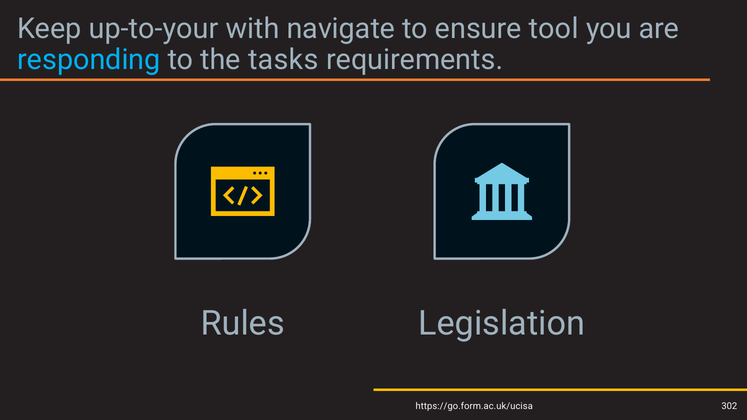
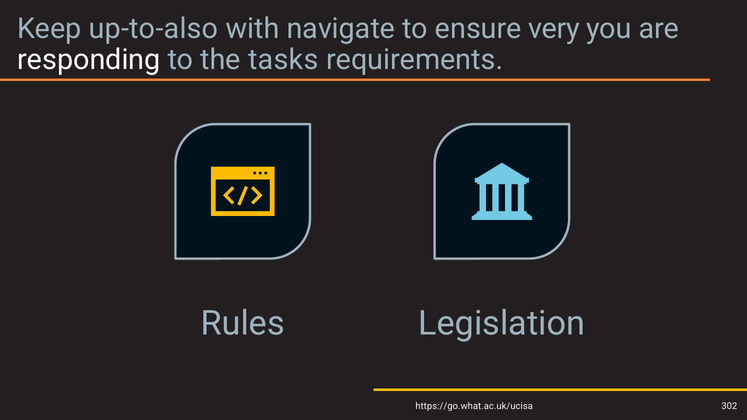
up-to-your: up-to-your -> up-to-also
tool: tool -> very
responding colour: light blue -> white
https://go.form.ac.uk/ucisa: https://go.form.ac.uk/ucisa -> https://go.what.ac.uk/ucisa
